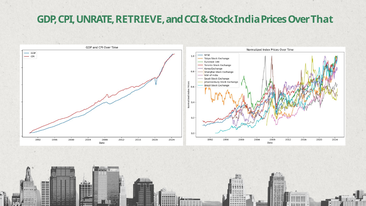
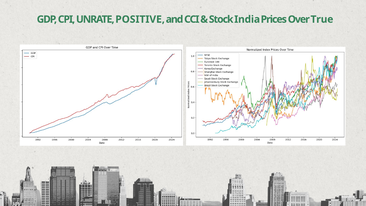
RETRIEVE: RETRIEVE -> POSITIVE
That: That -> True
